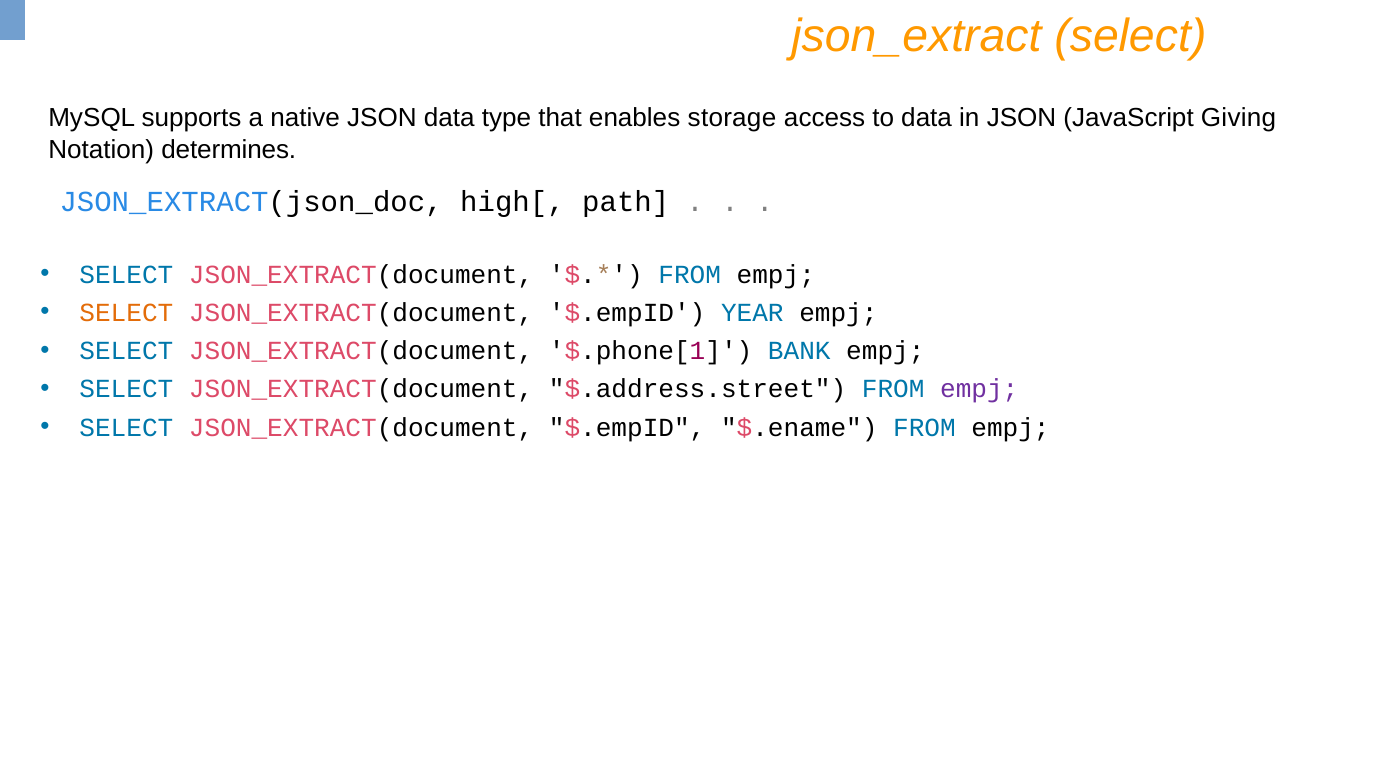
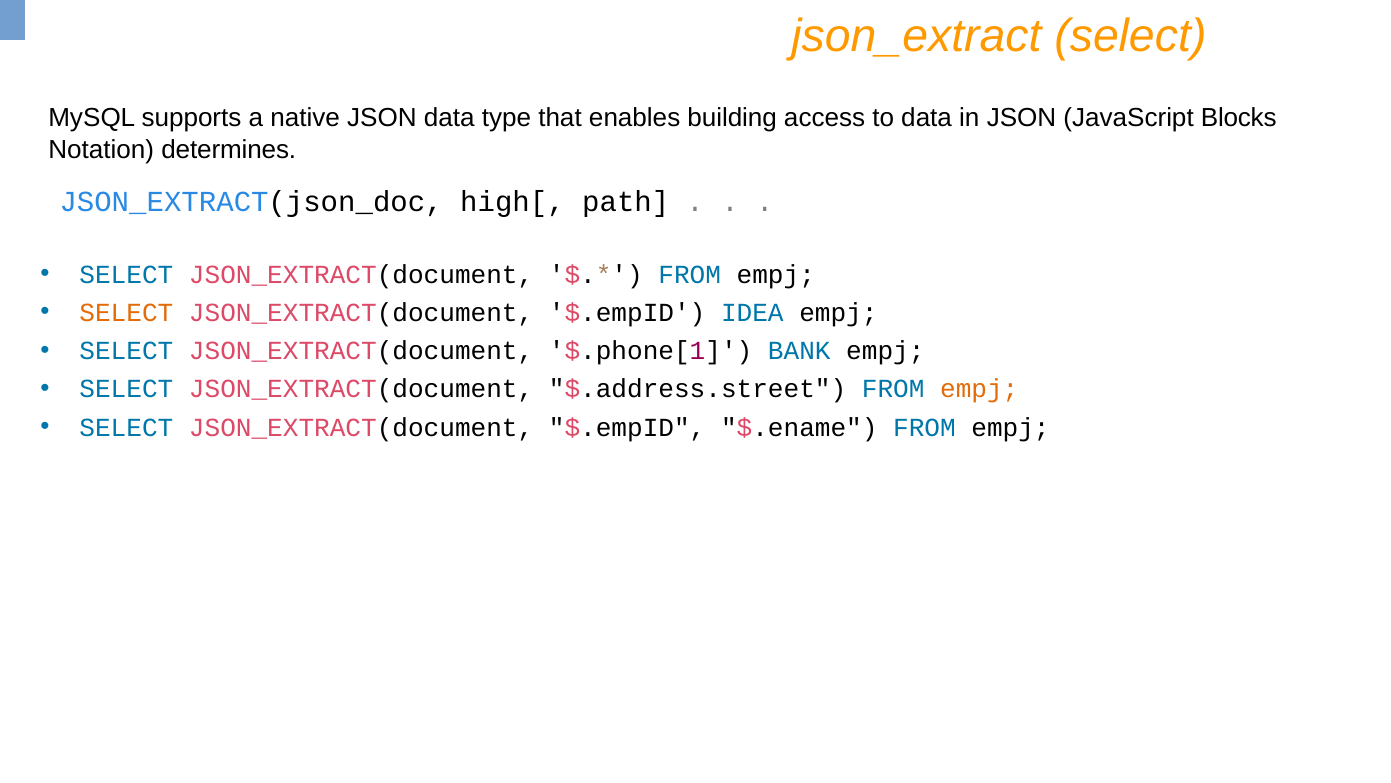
storage: storage -> building
Giving: Giving -> Blocks
YEAR: YEAR -> IDEA
empj at (979, 389) colour: purple -> orange
